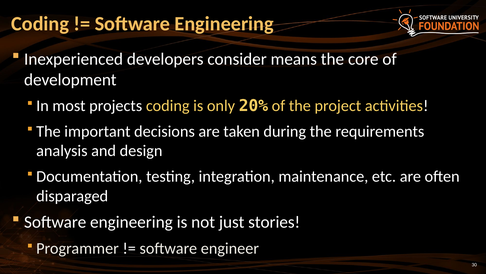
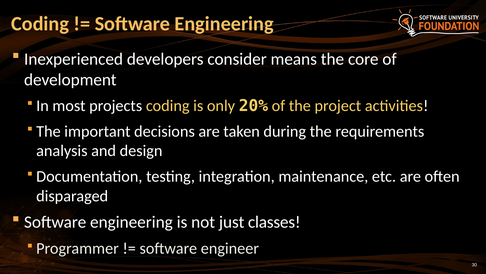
stories: stories -> classes
